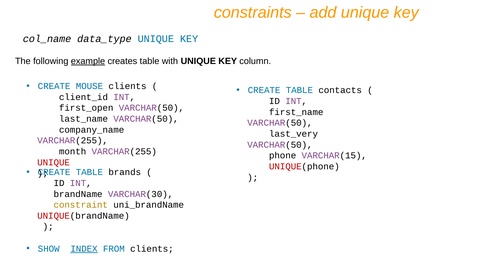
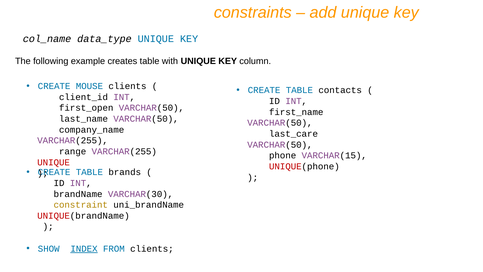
example underline: present -> none
last_very: last_very -> last_care
month: month -> range
